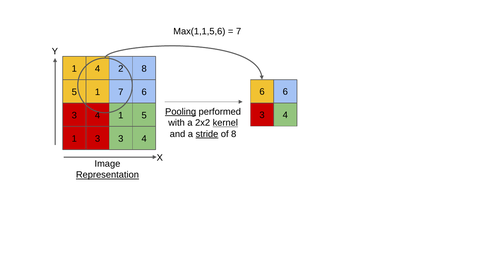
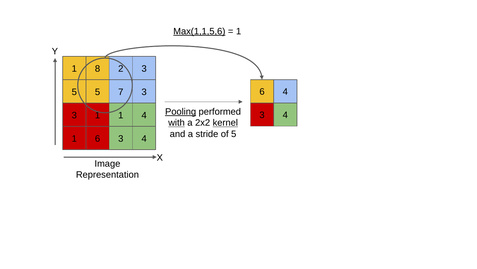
Max(1,1,5,6 underline: none -> present
7 at (239, 31): 7 -> 1
1 4: 4 -> 8
2 8: 8 -> 3
6 6: 6 -> 4
1 at (98, 92): 1 -> 5
7 6: 6 -> 3
4 at (98, 115): 4 -> 1
1 5: 5 -> 4
with underline: none -> present
stride underline: present -> none
of 8: 8 -> 5
1 3: 3 -> 6
Representation underline: present -> none
